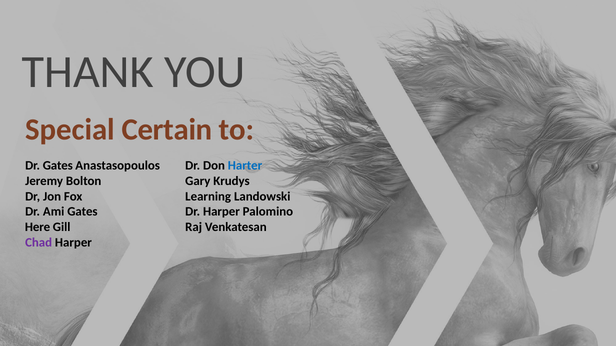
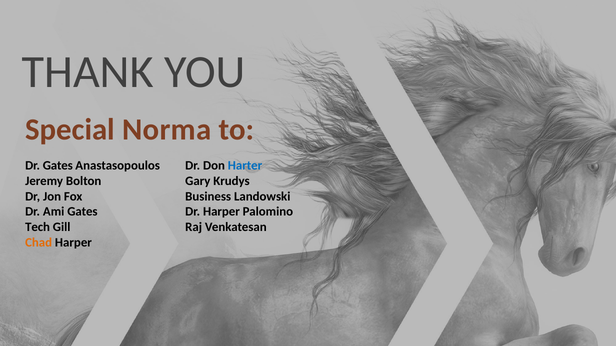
Certain: Certain -> Norma
Learning: Learning -> Business
Here: Here -> Tech
Chad colour: purple -> orange
